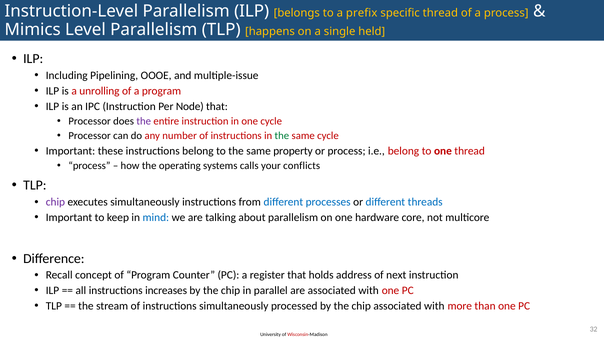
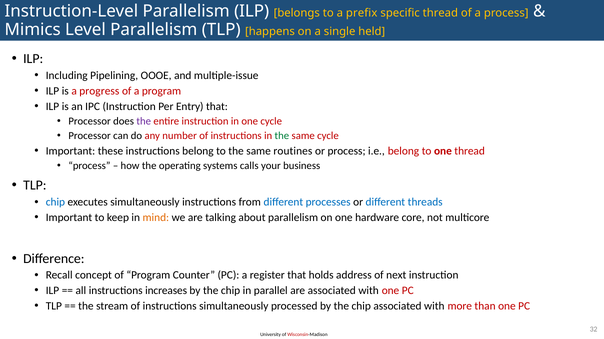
unrolling: unrolling -> progress
Node: Node -> Entry
property: property -> routines
conflicts: conflicts -> business
chip at (55, 203) colour: purple -> blue
mind colour: blue -> orange
